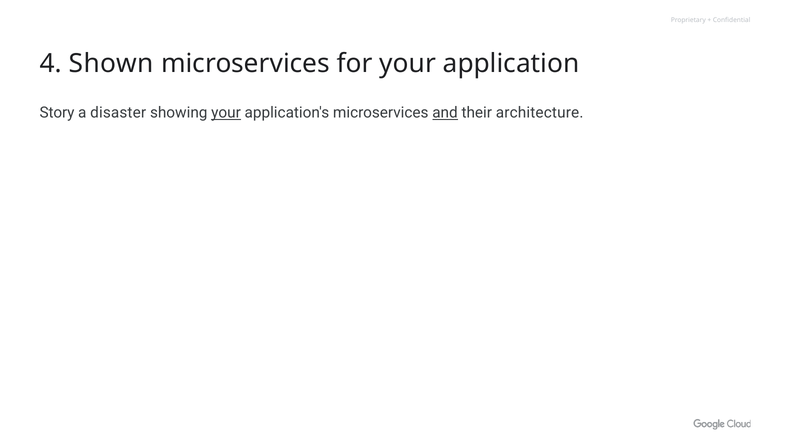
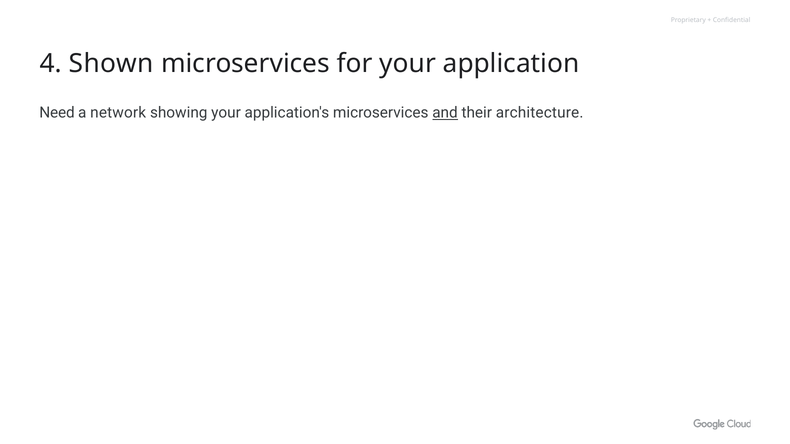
Story: Story -> Need
disaster: disaster -> network
your at (226, 113) underline: present -> none
